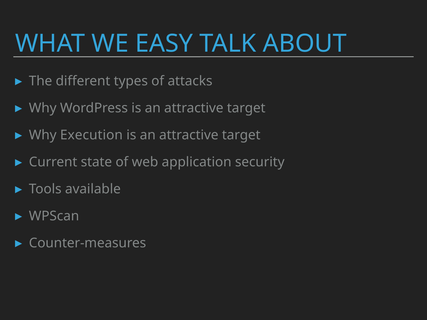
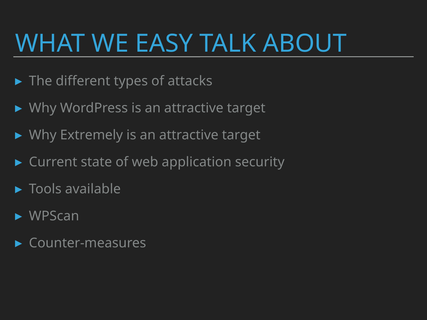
Execution: Execution -> Extremely
